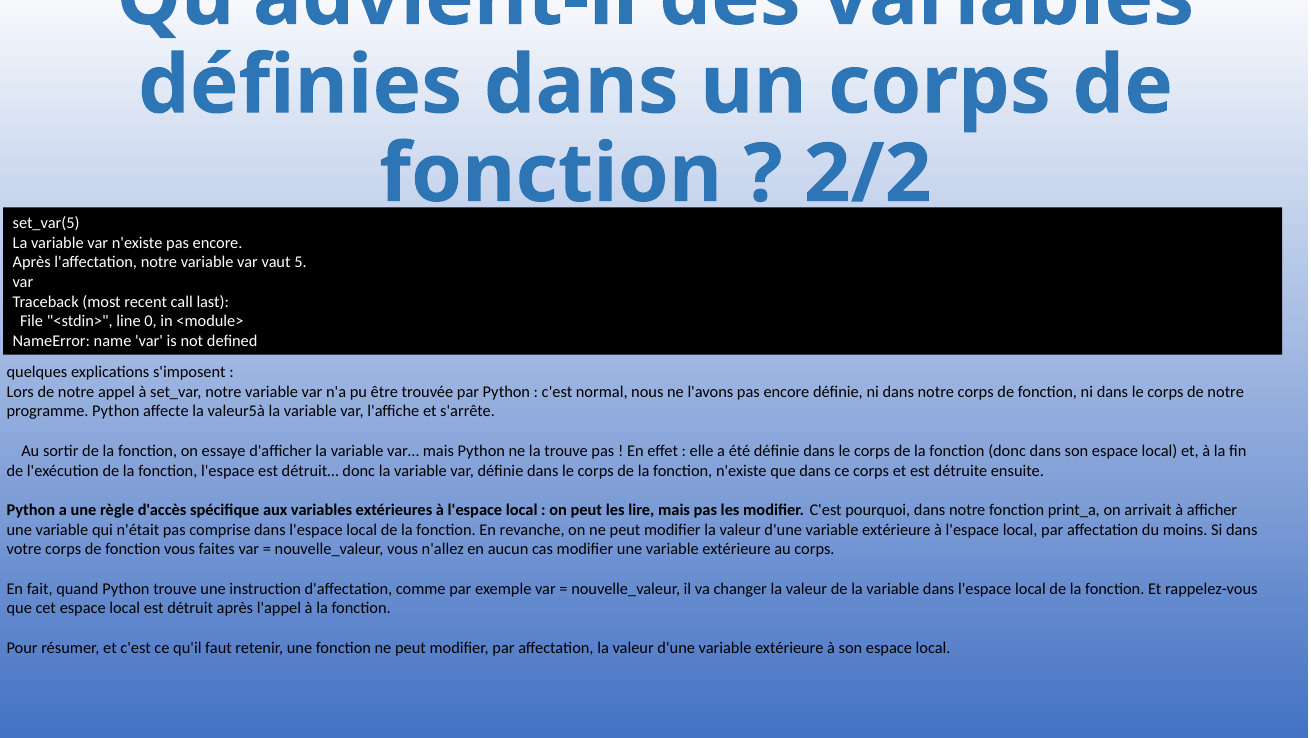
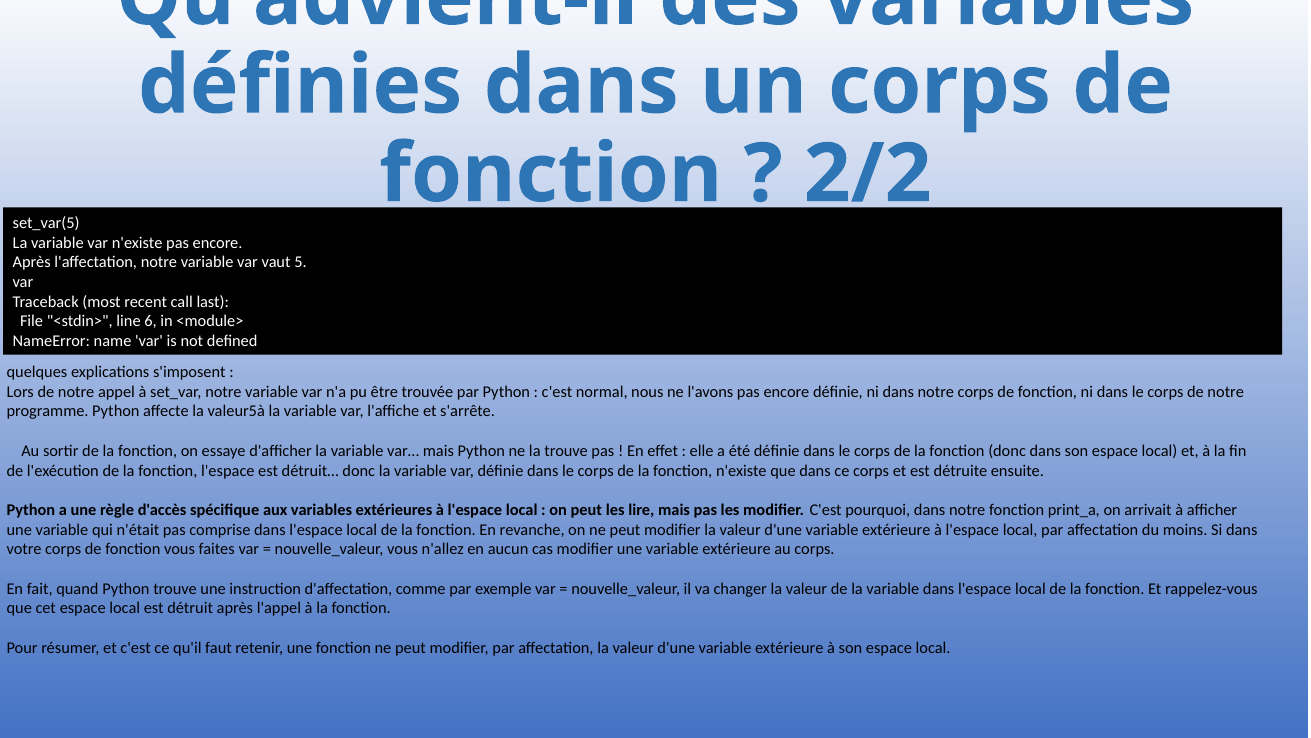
0: 0 -> 6
